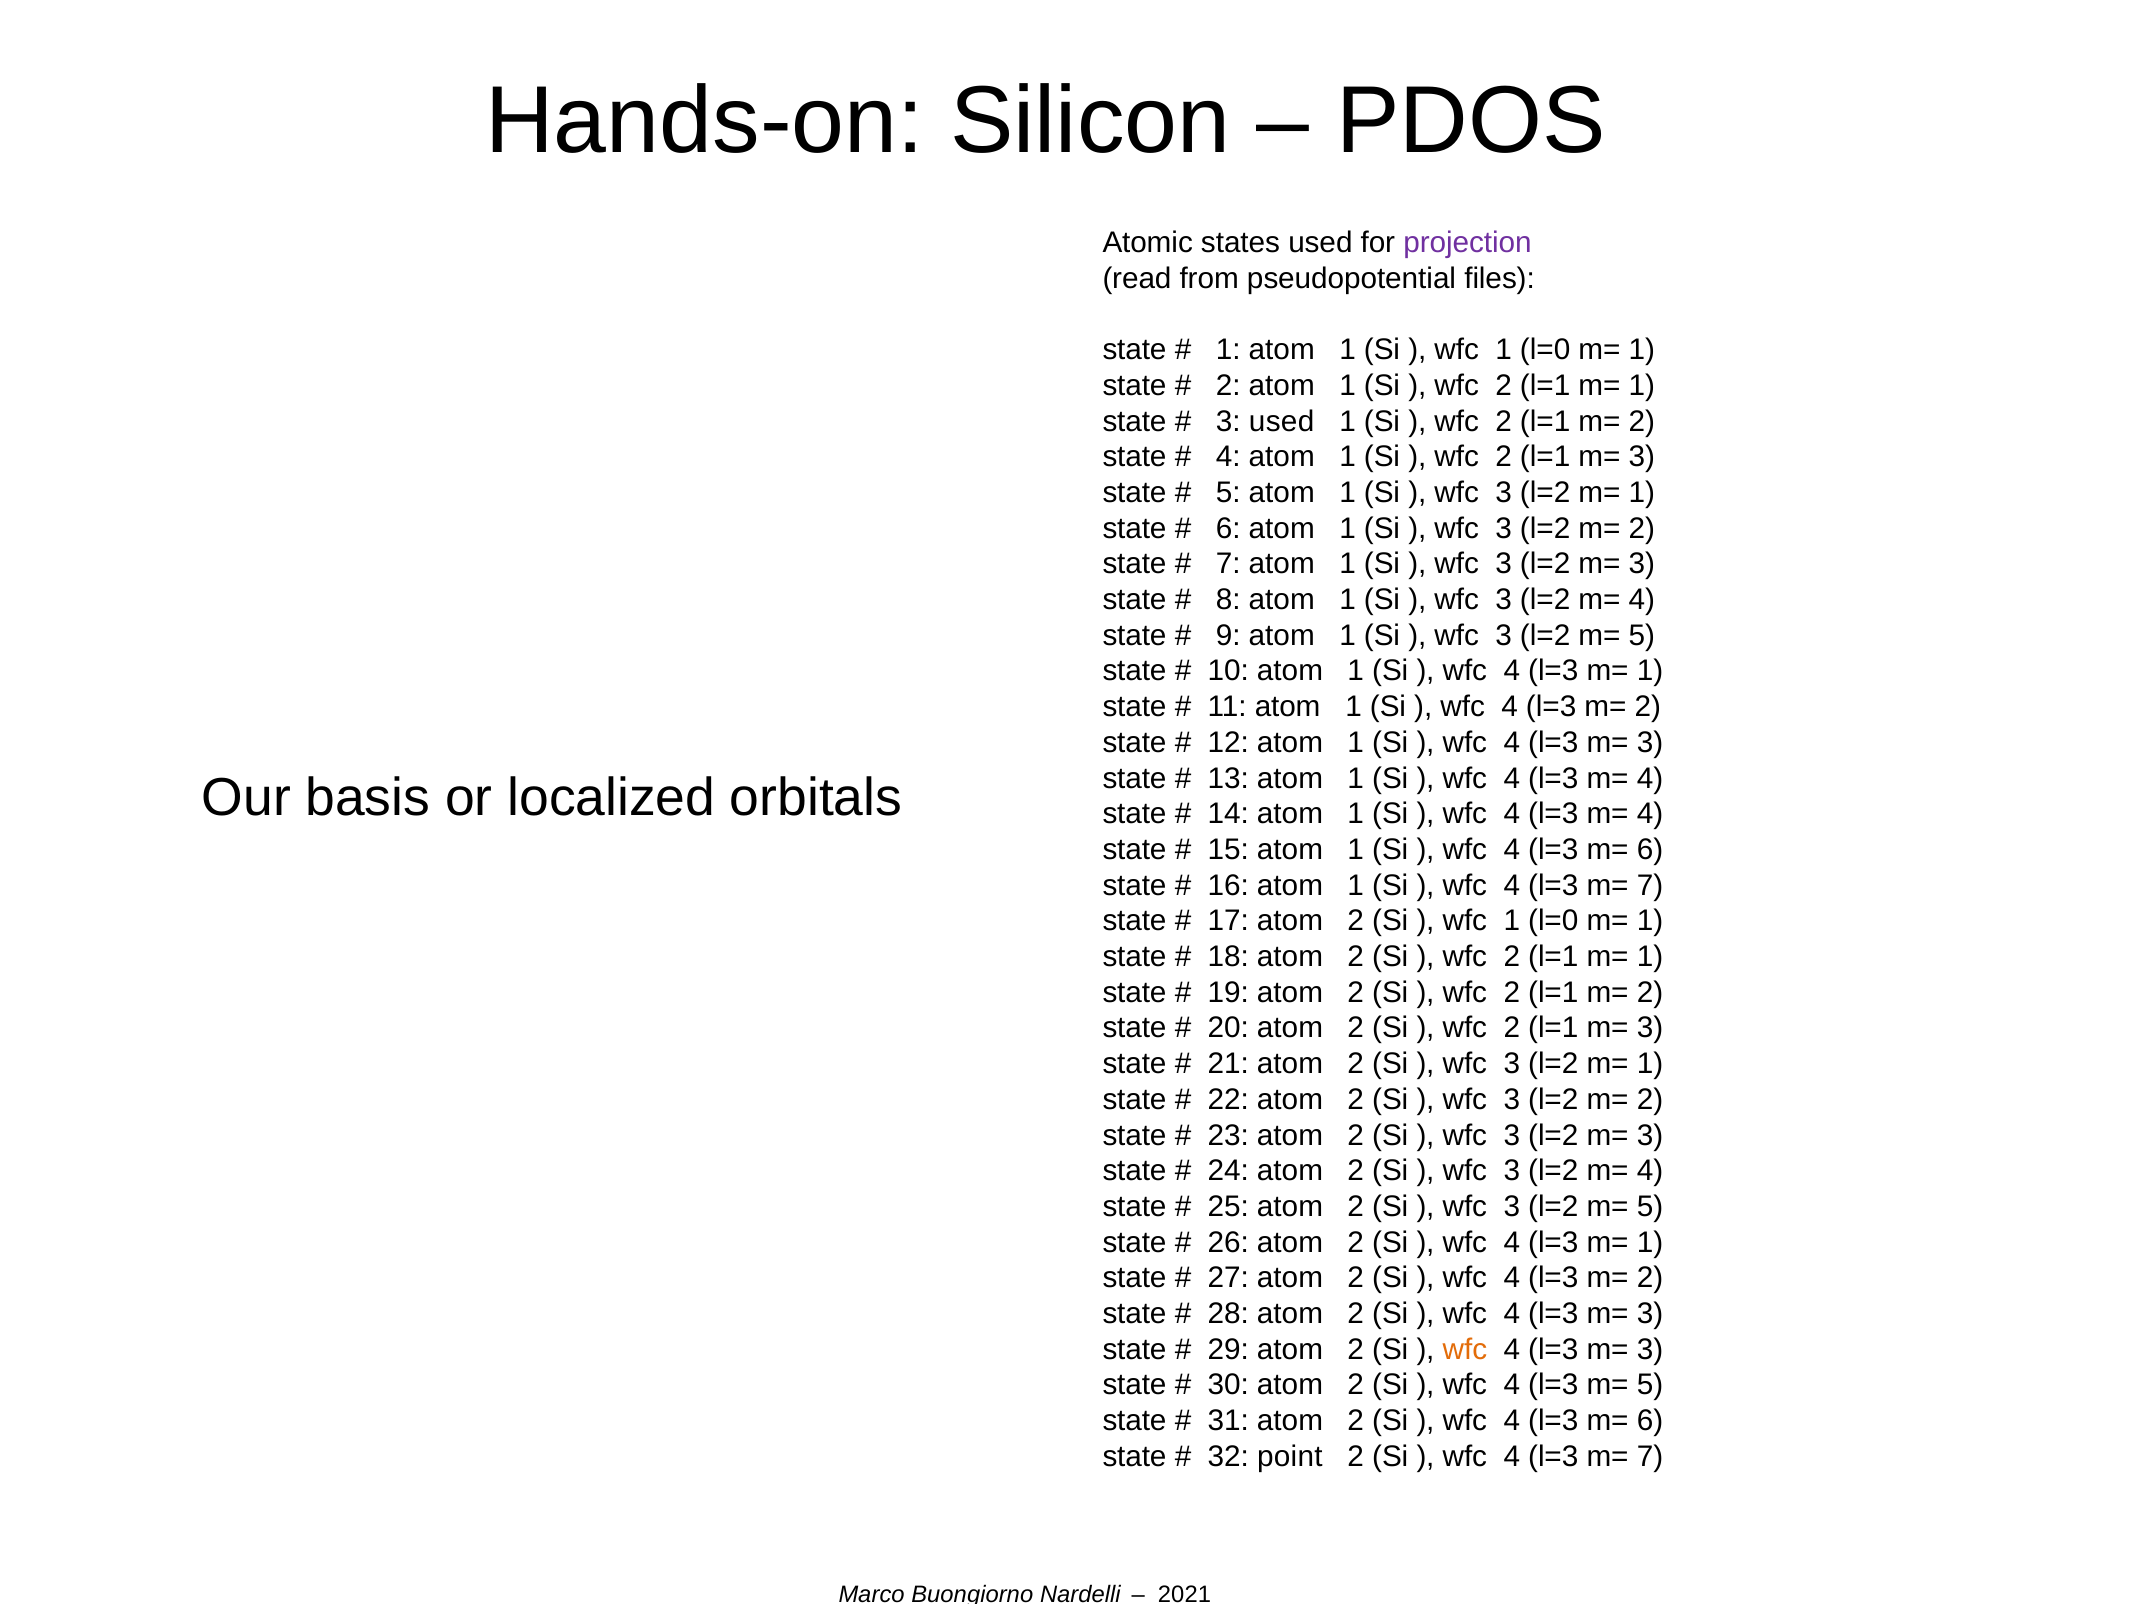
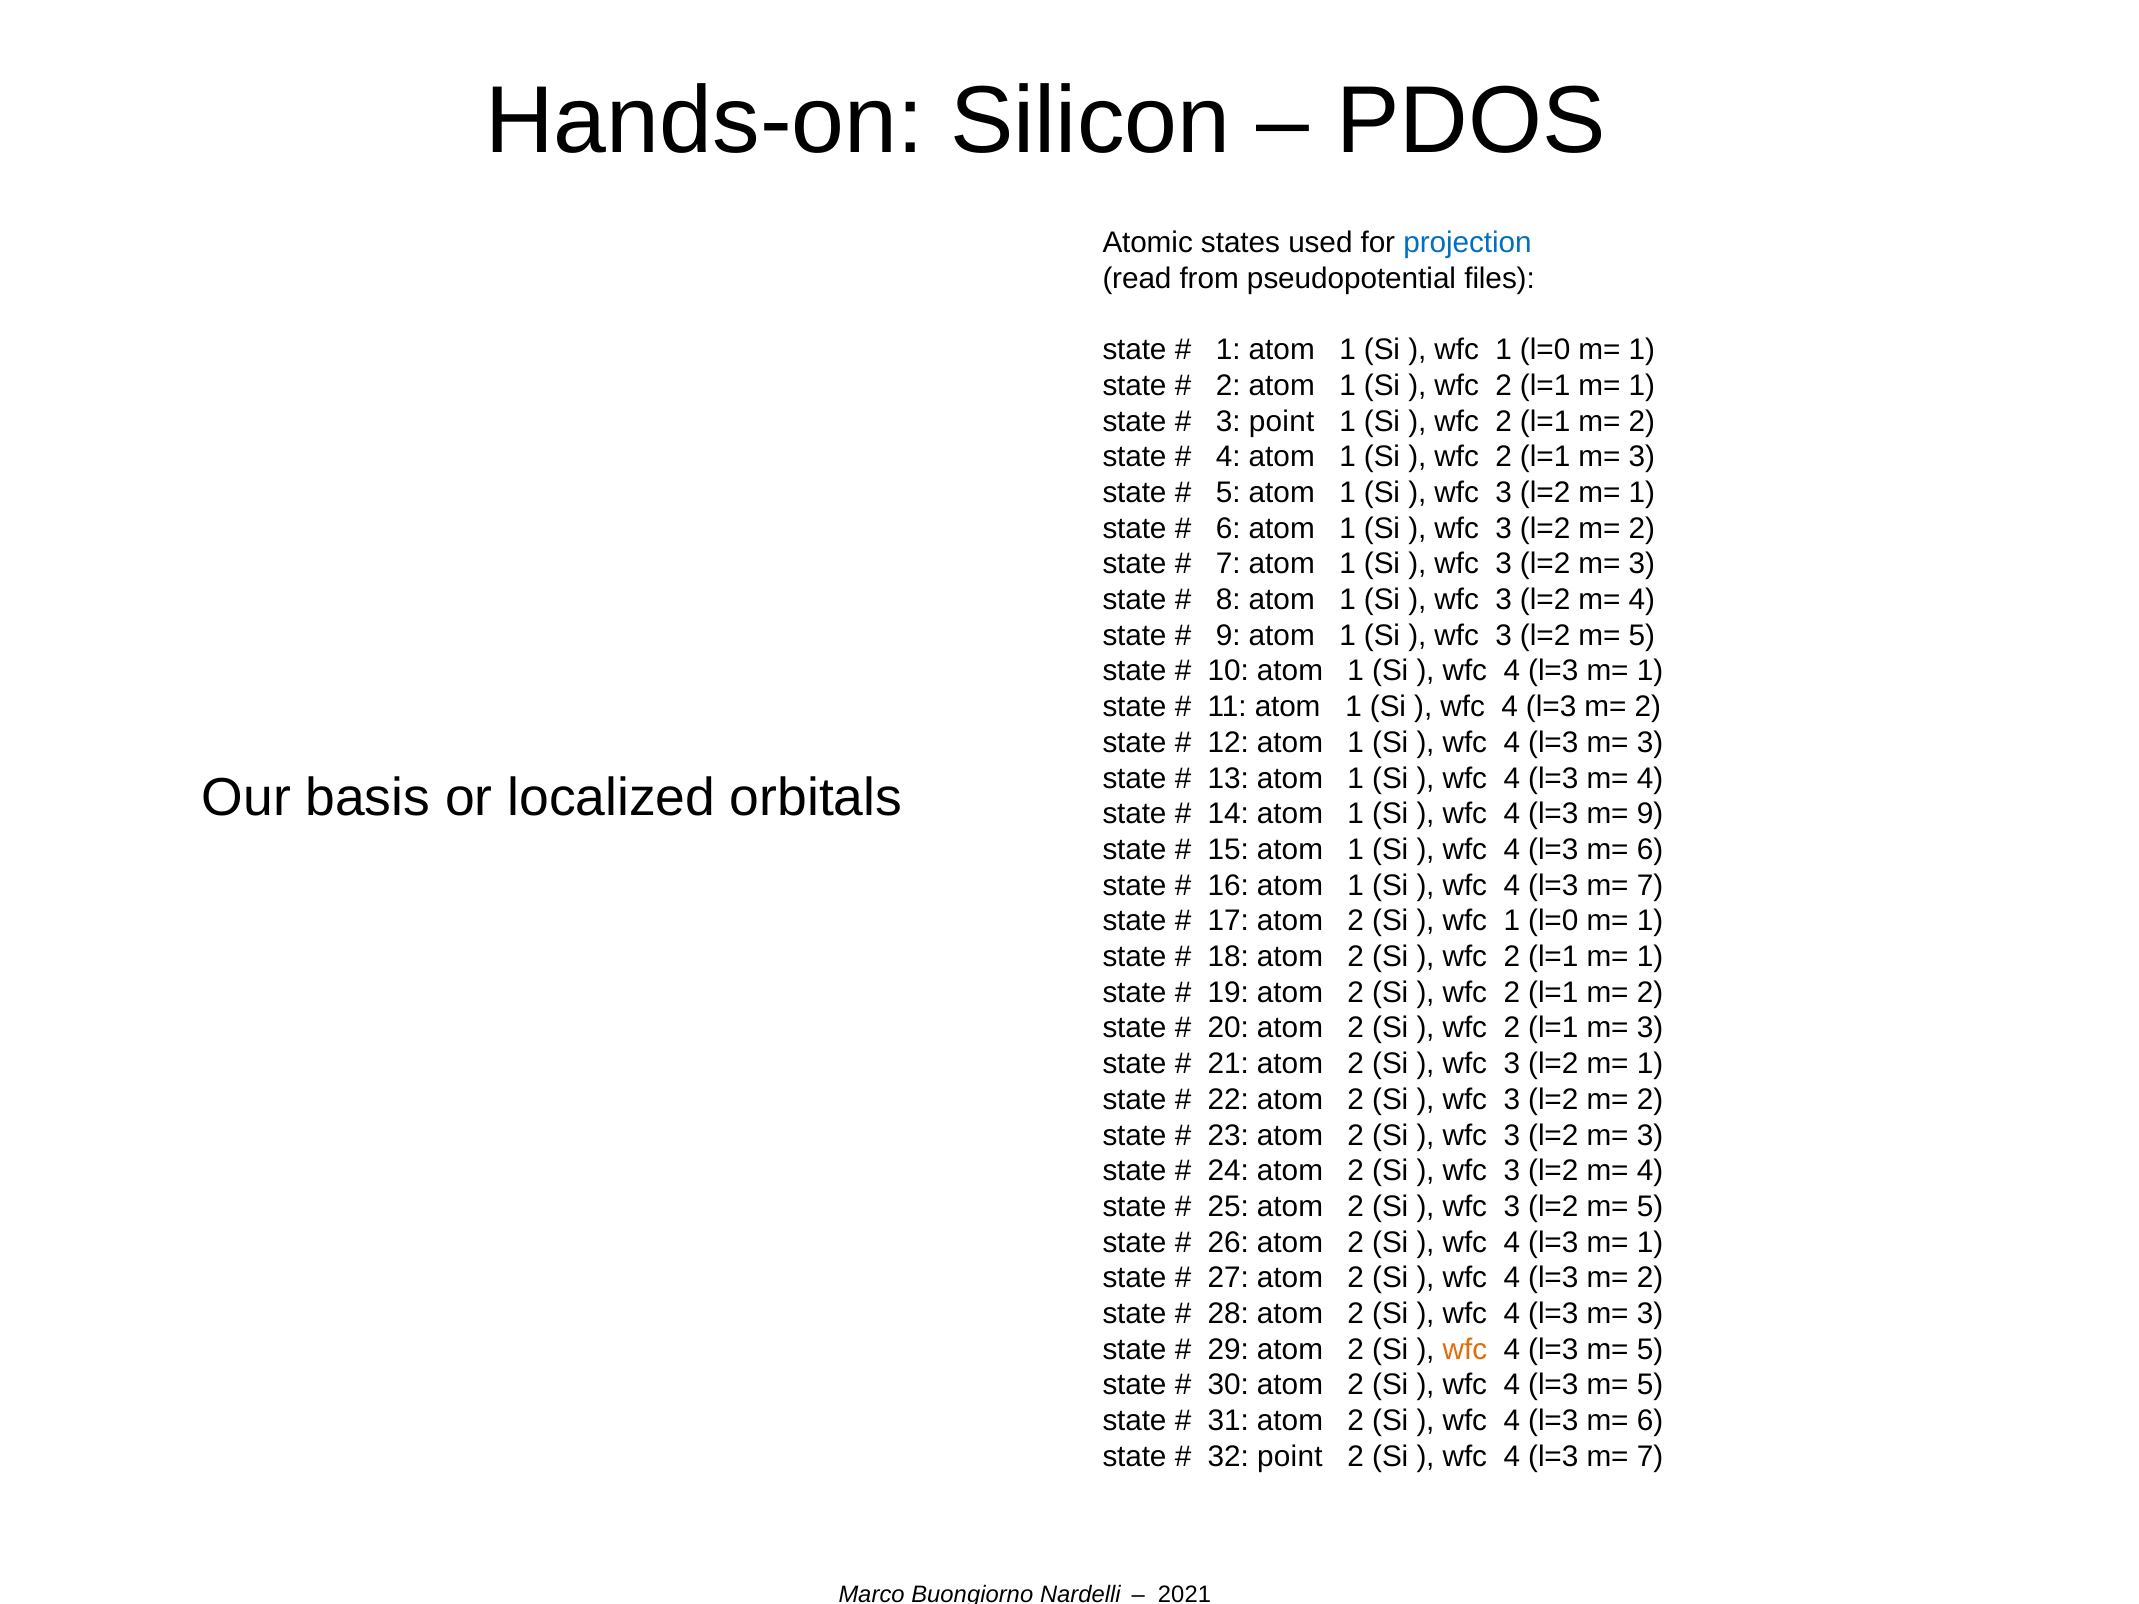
projection colour: purple -> blue
3 used: used -> point
4 at (1650, 814): 4 -> 9
3 at (1650, 1350): 3 -> 5
